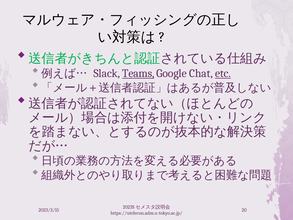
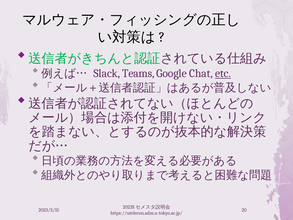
Teams underline: present -> none
